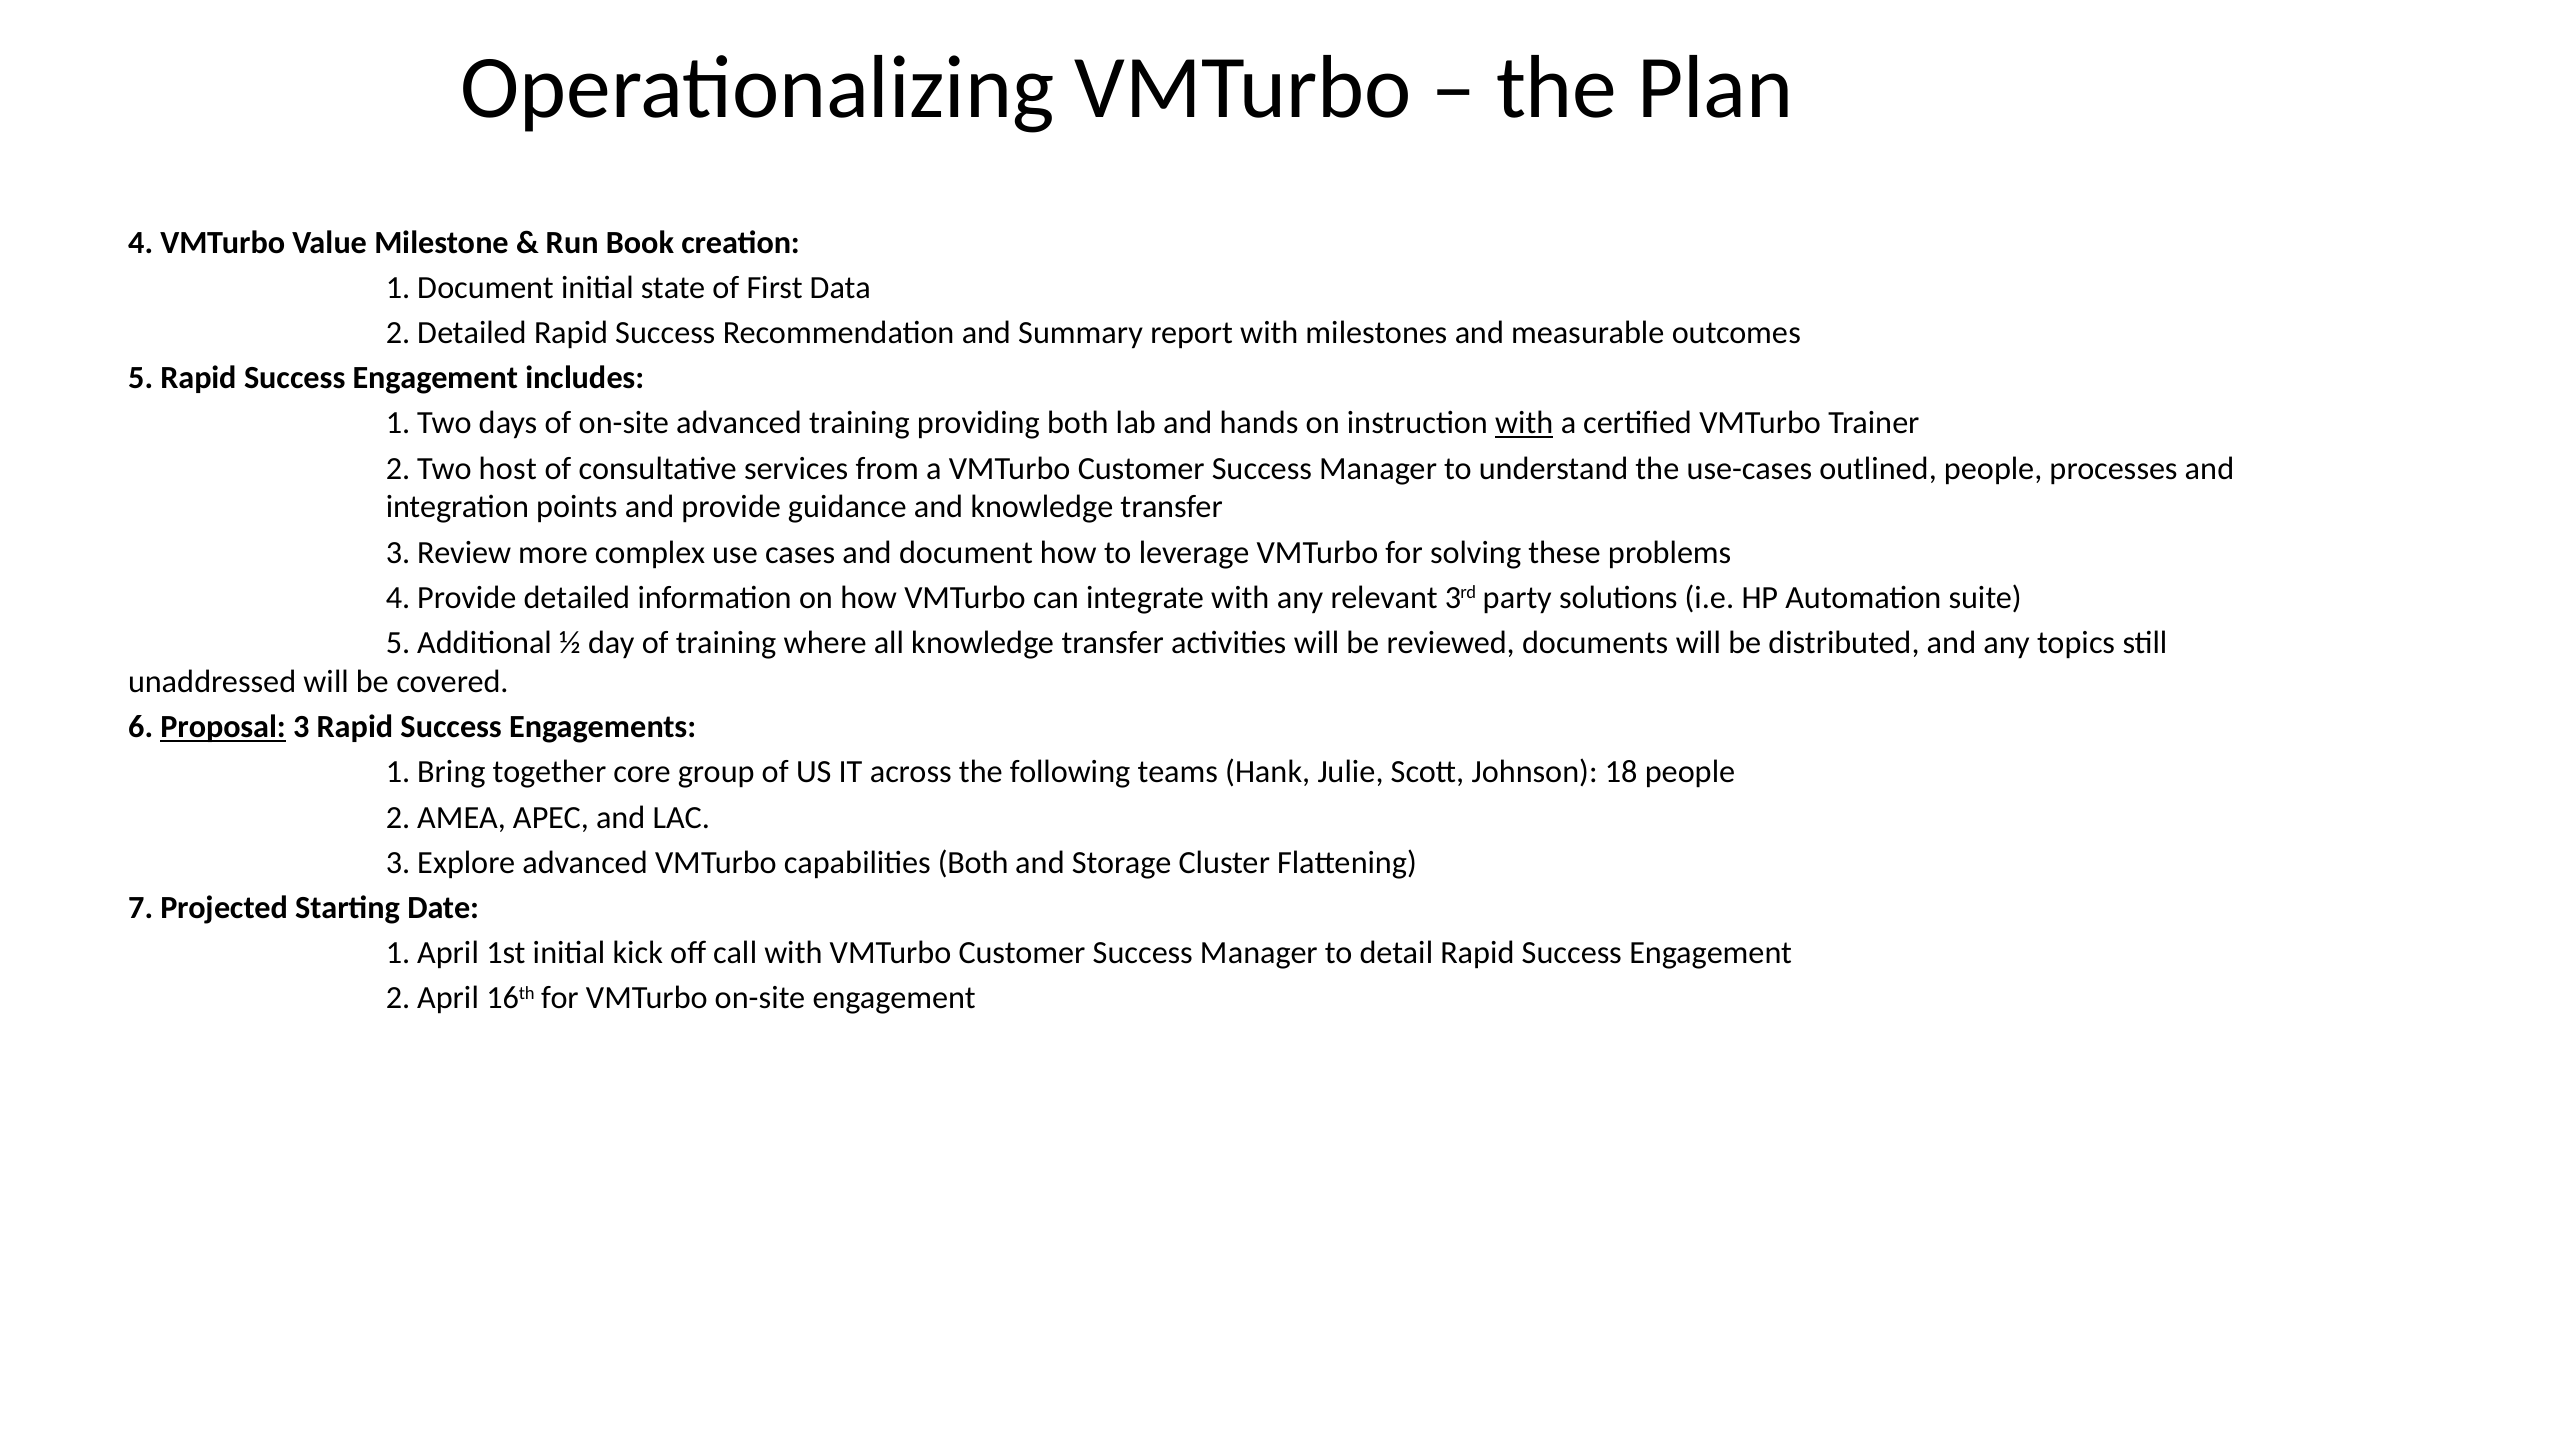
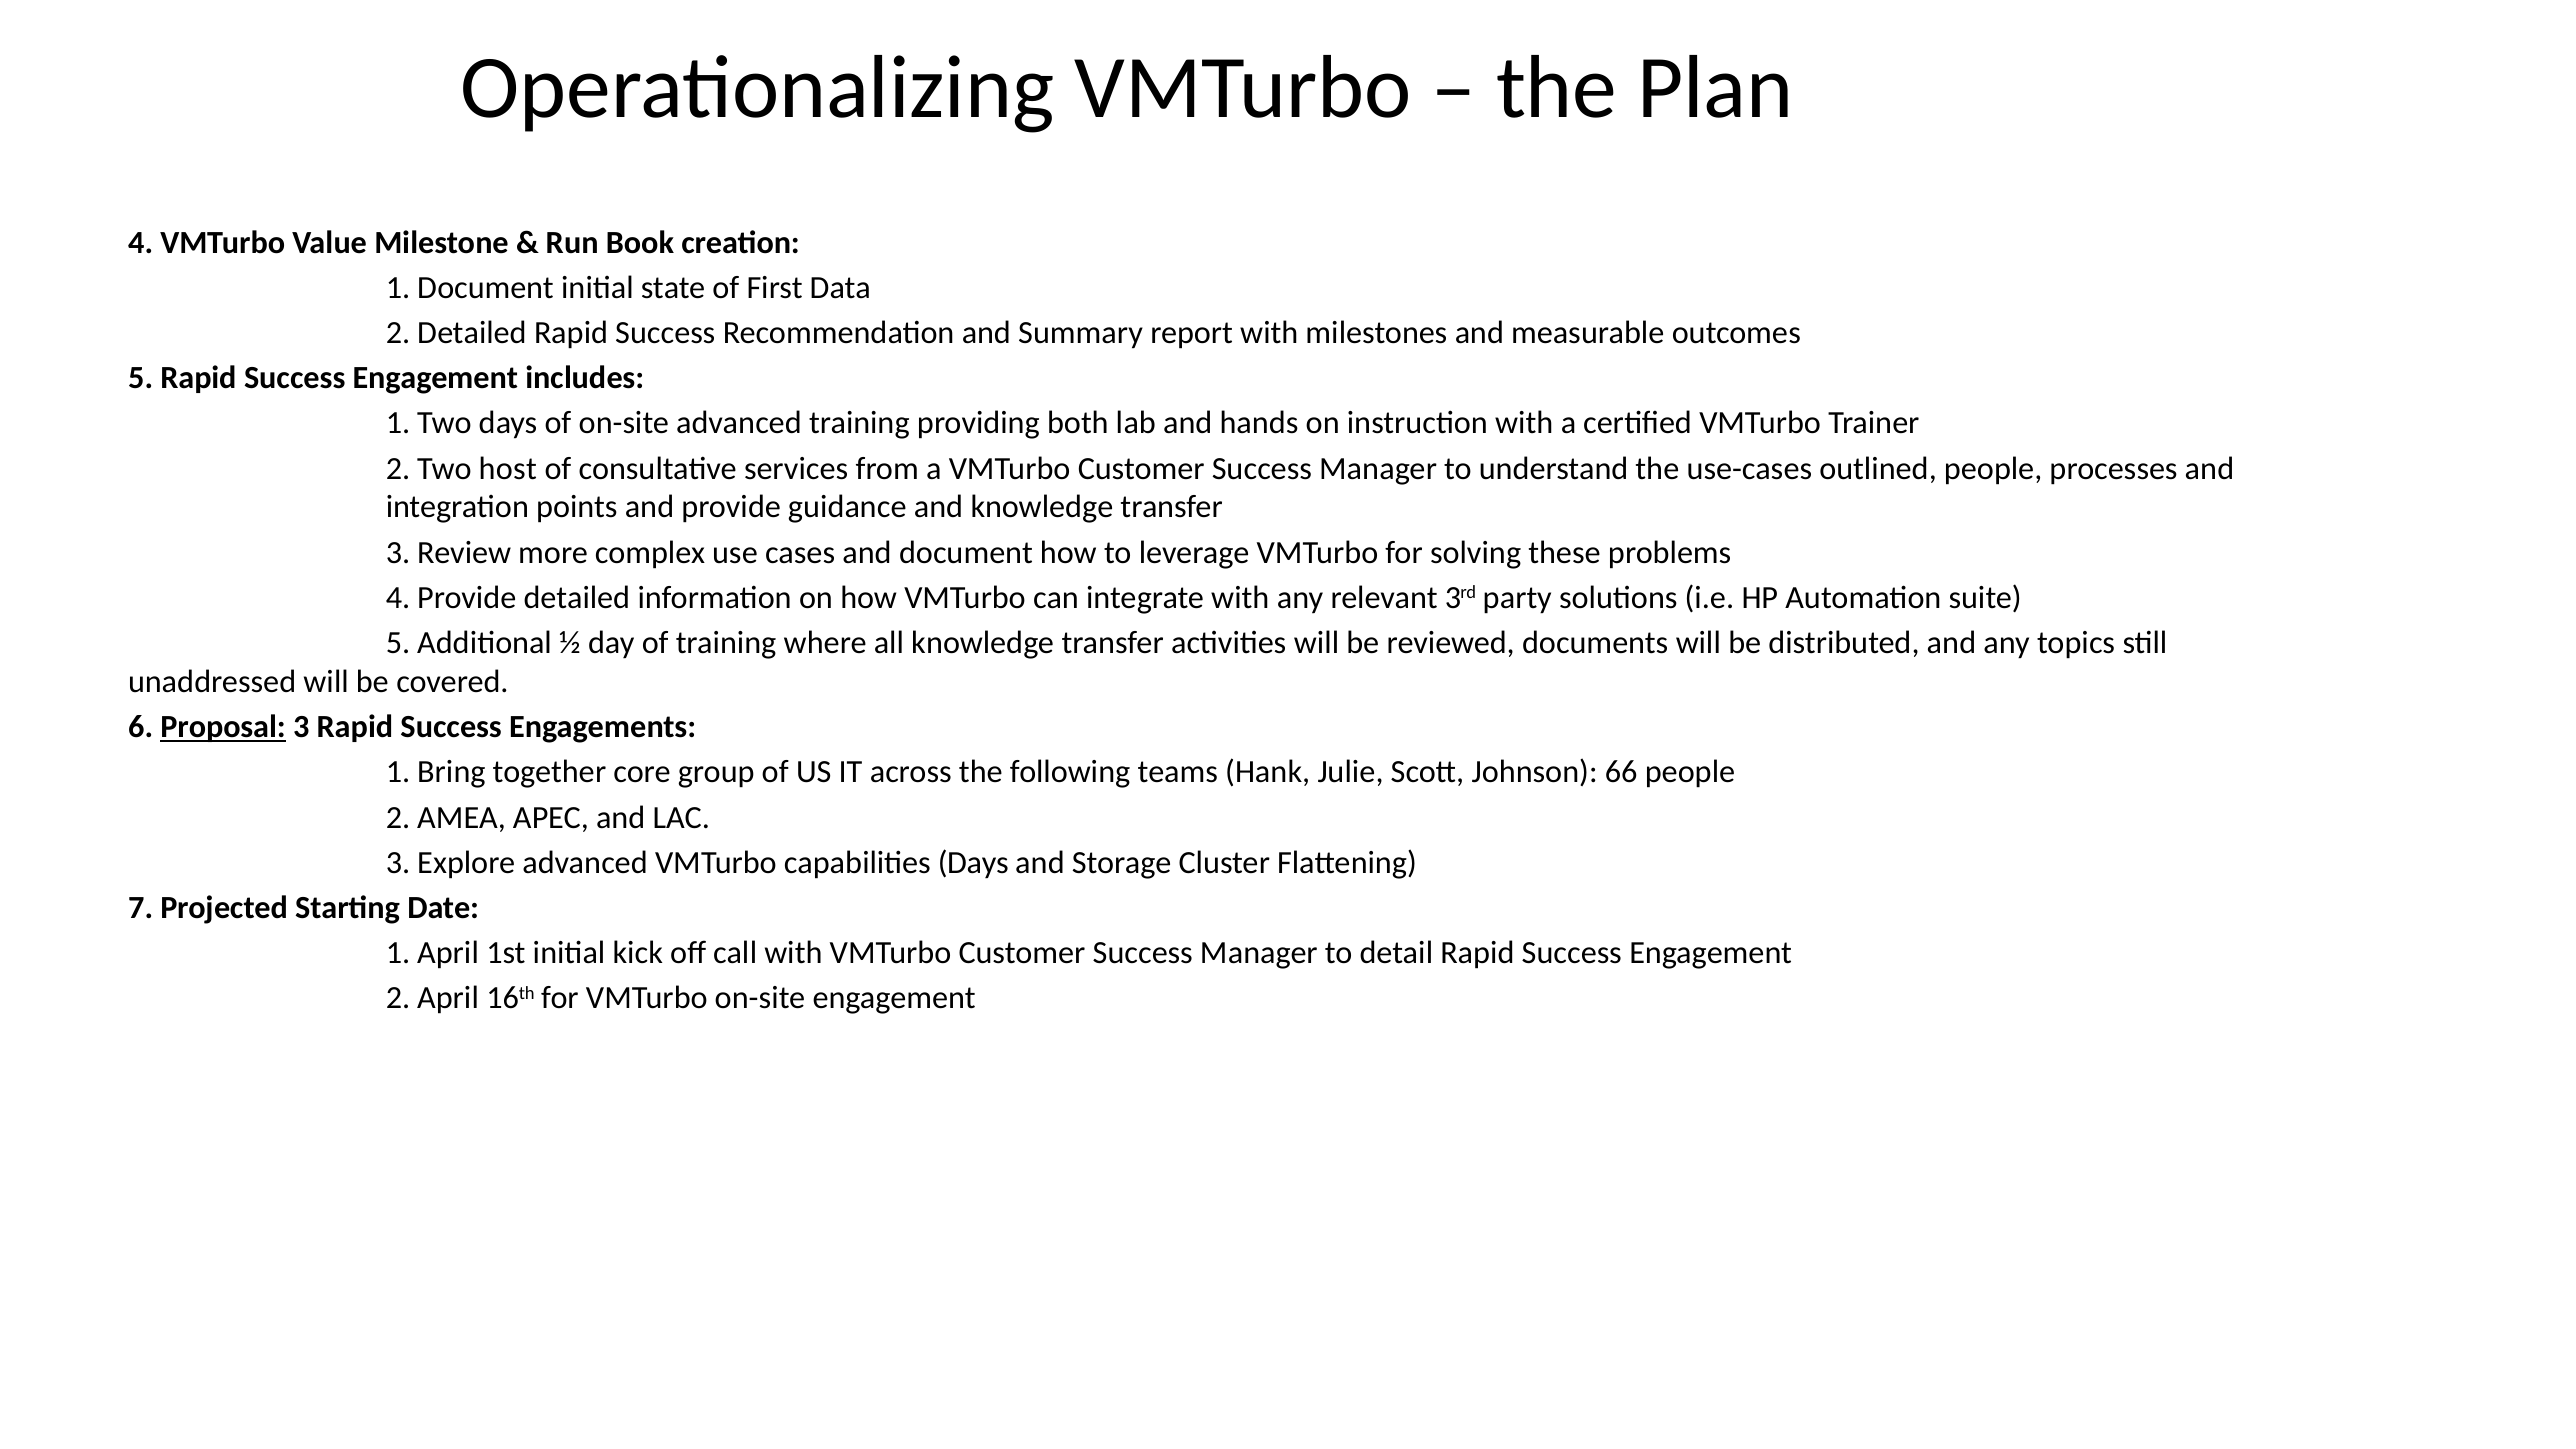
with at (1524, 423) underline: present -> none
18: 18 -> 66
capabilities Both: Both -> Days
